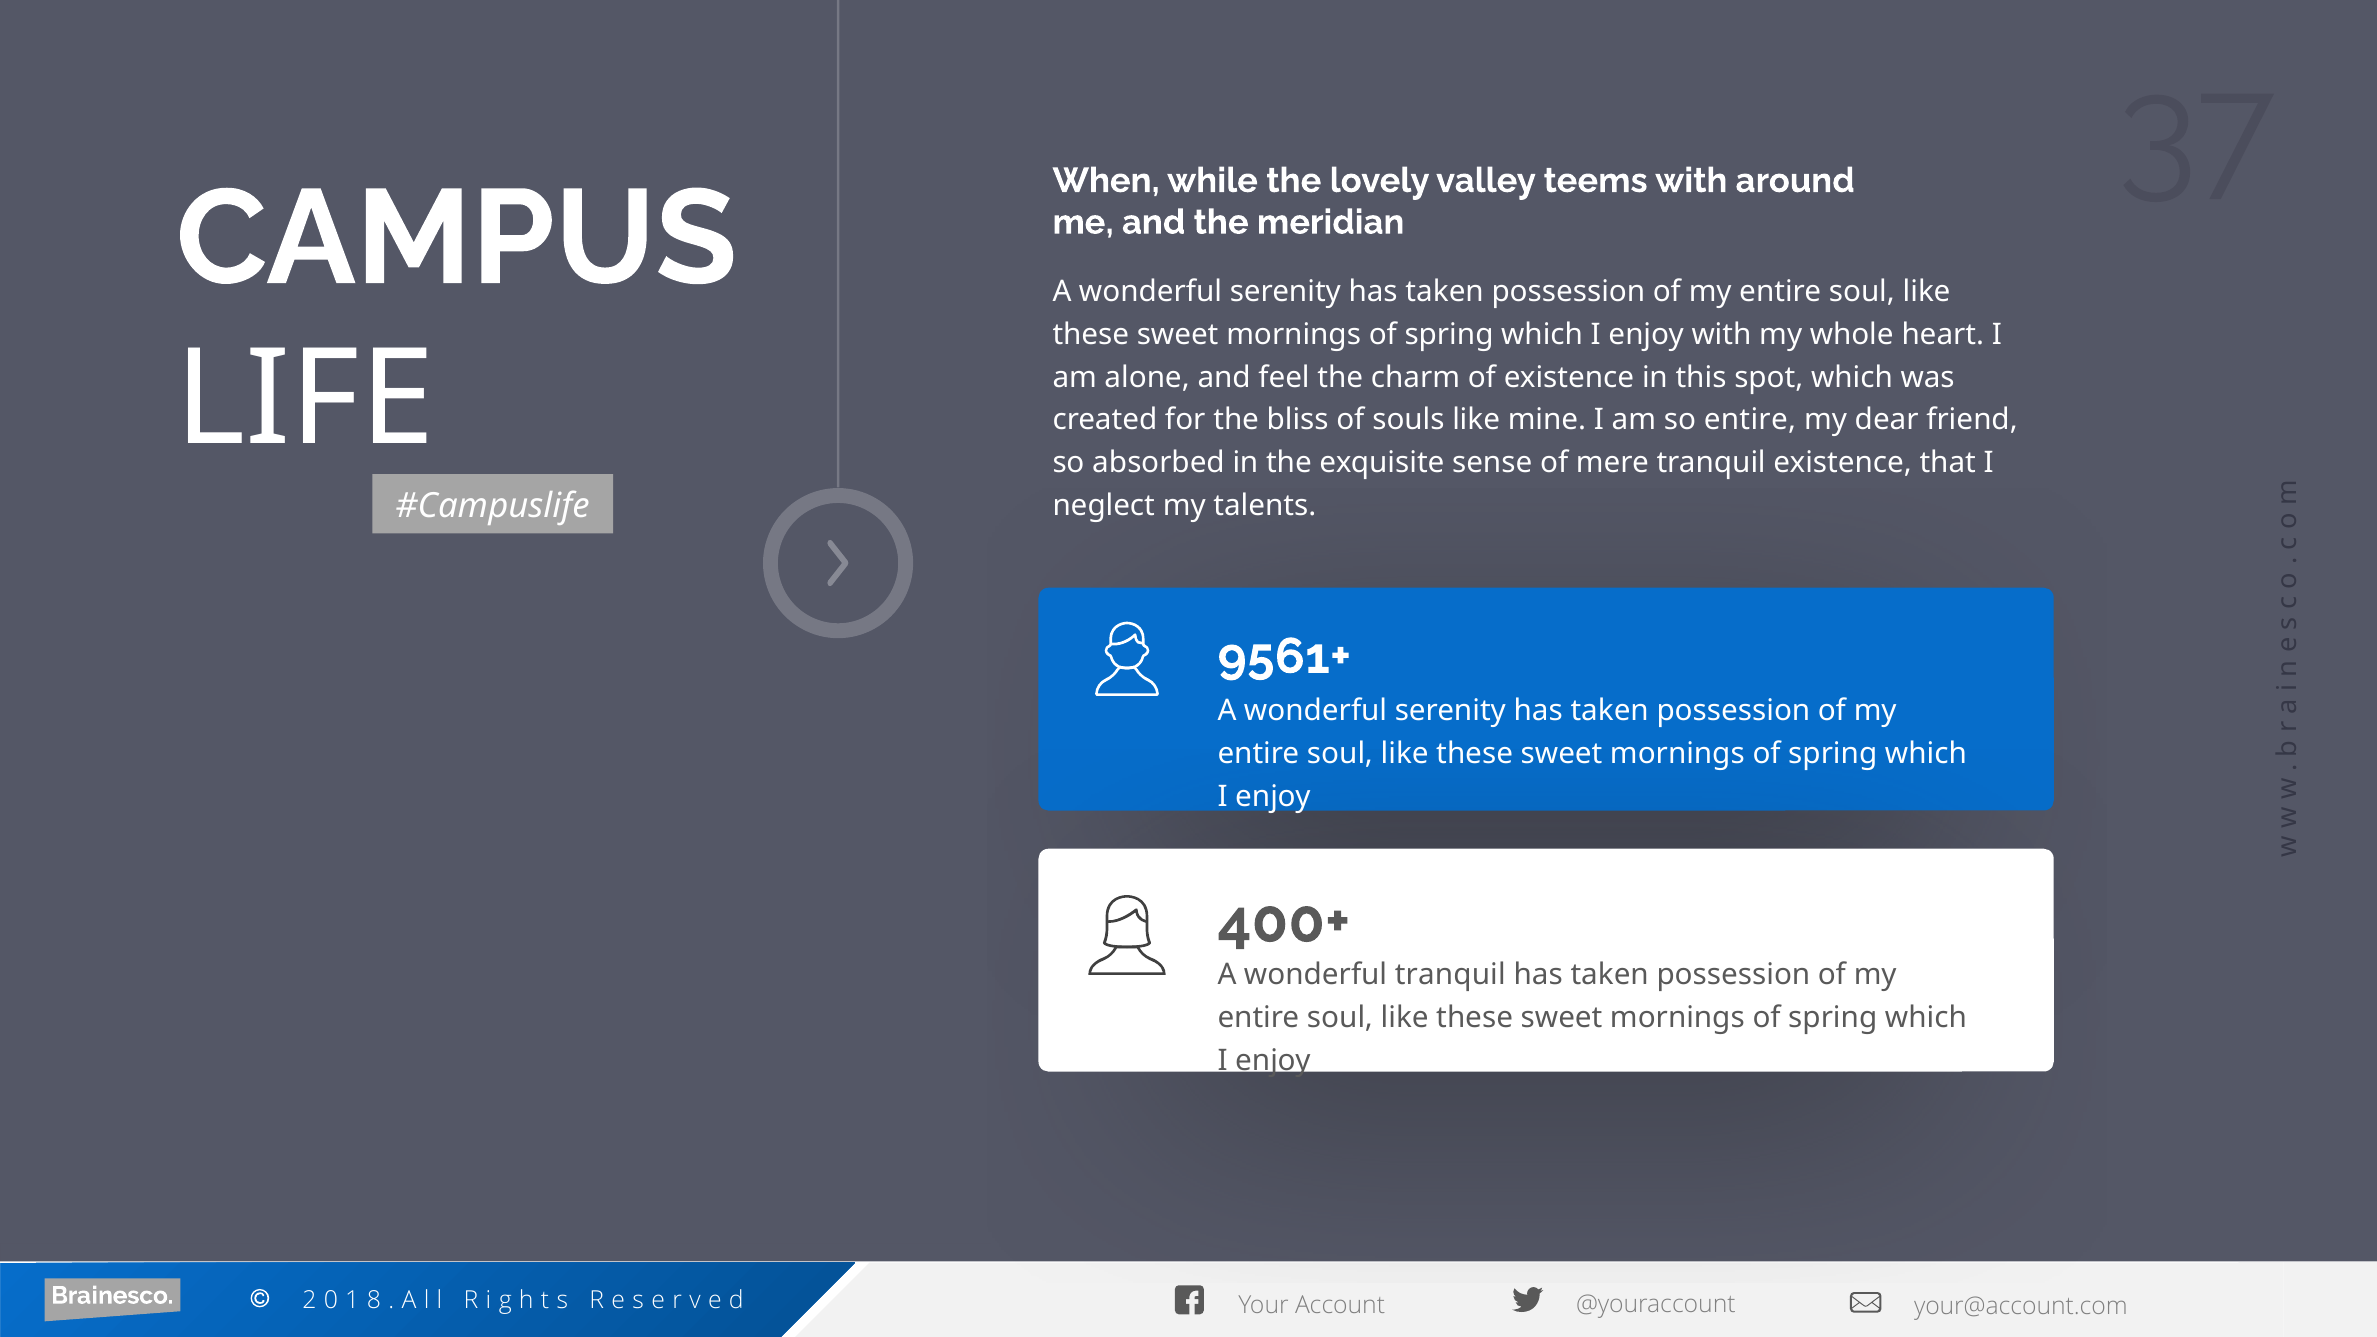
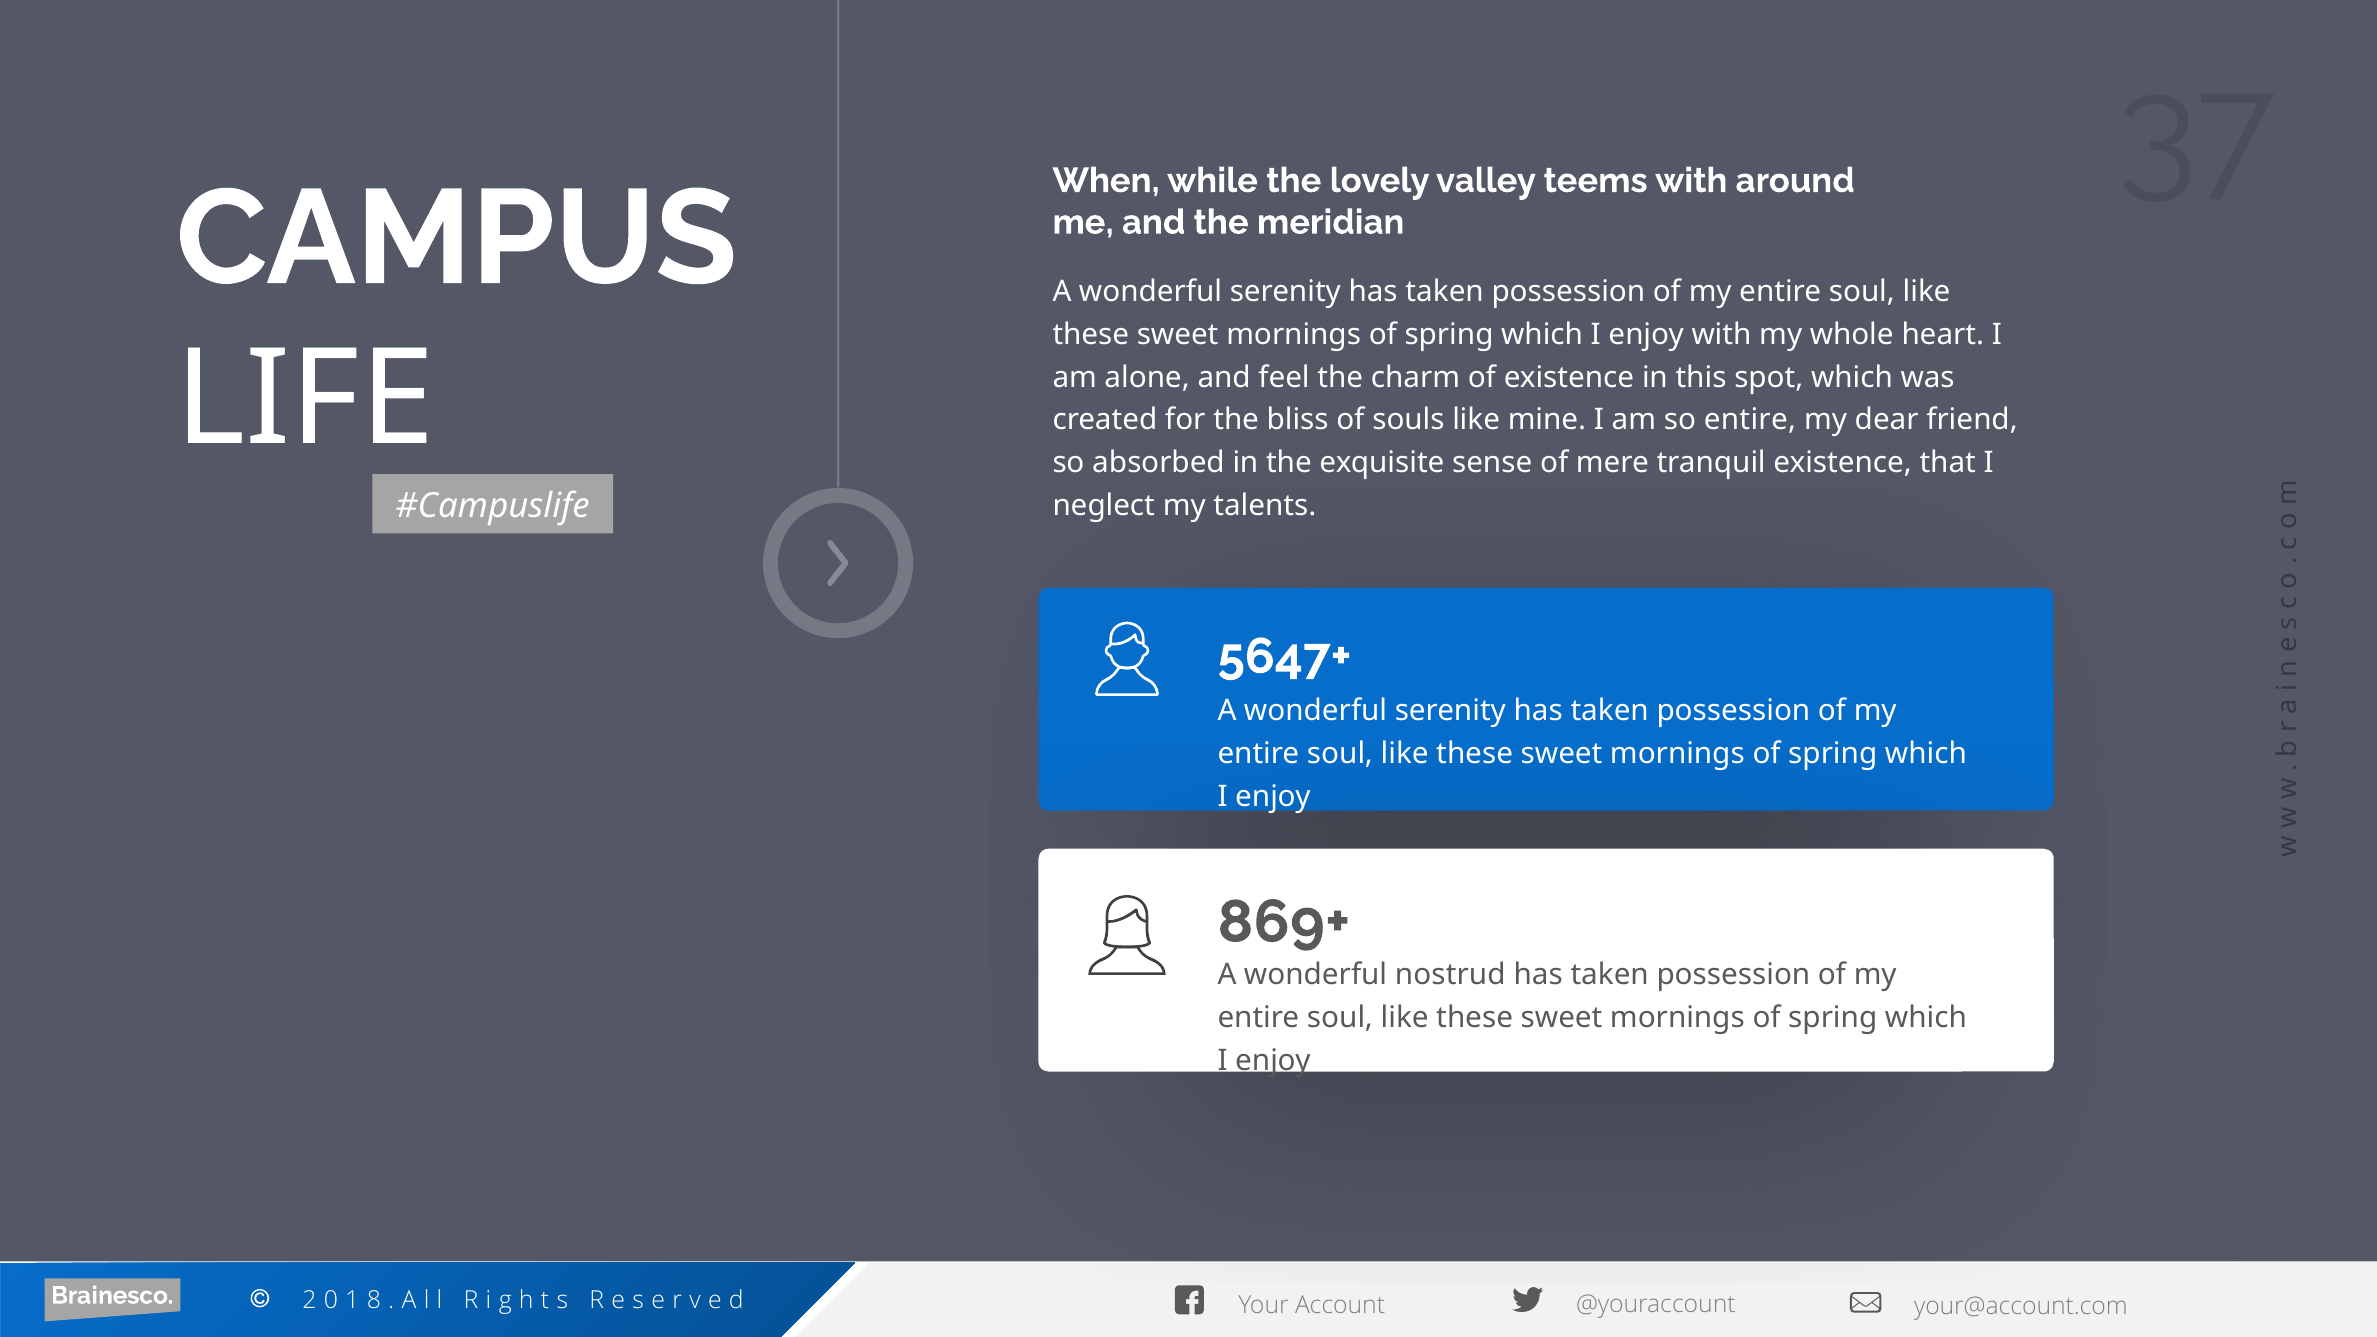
9561+: 9561+ -> 5647+
400+: 400+ -> 869+
wonderful tranquil: tranquil -> nostrud
